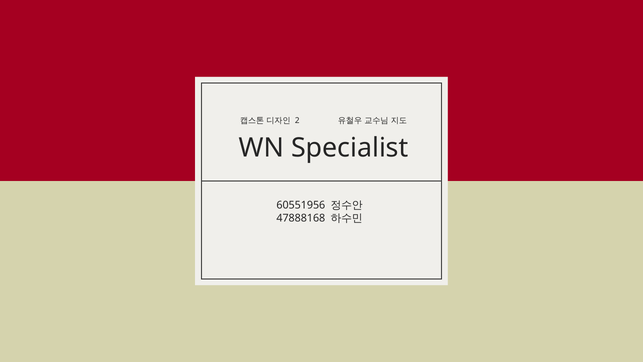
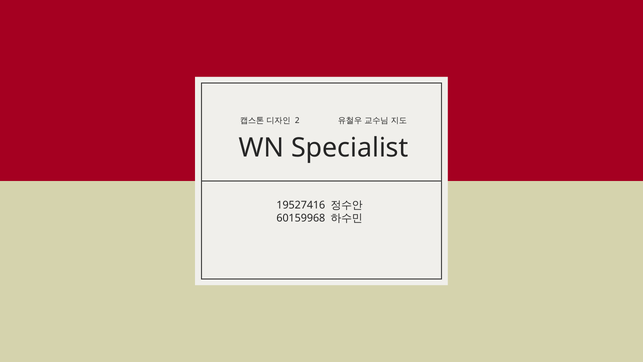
60551956: 60551956 -> 19527416
47888168: 47888168 -> 60159968
